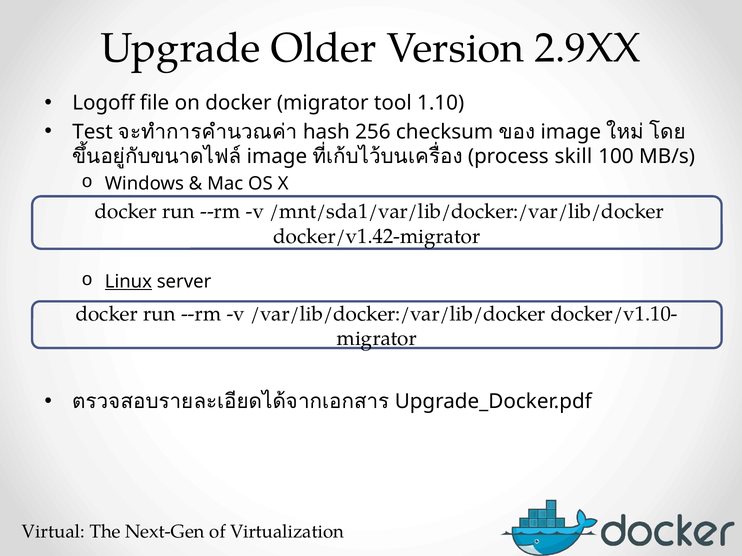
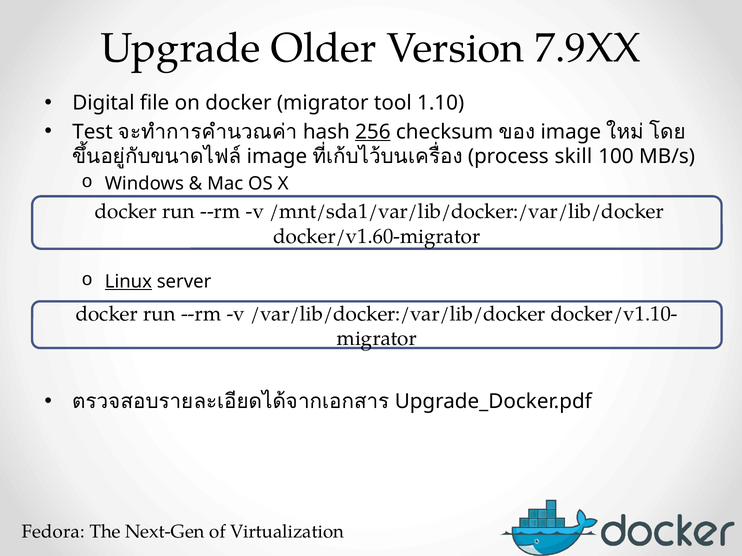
2.9XX: 2.9XX -> 7.9XX
Logoff: Logoff -> Digital
256 underline: none -> present
docker/v1.42-migrator: docker/v1.42-migrator -> docker/v1.60-migrator
Virtual: Virtual -> Fedora
